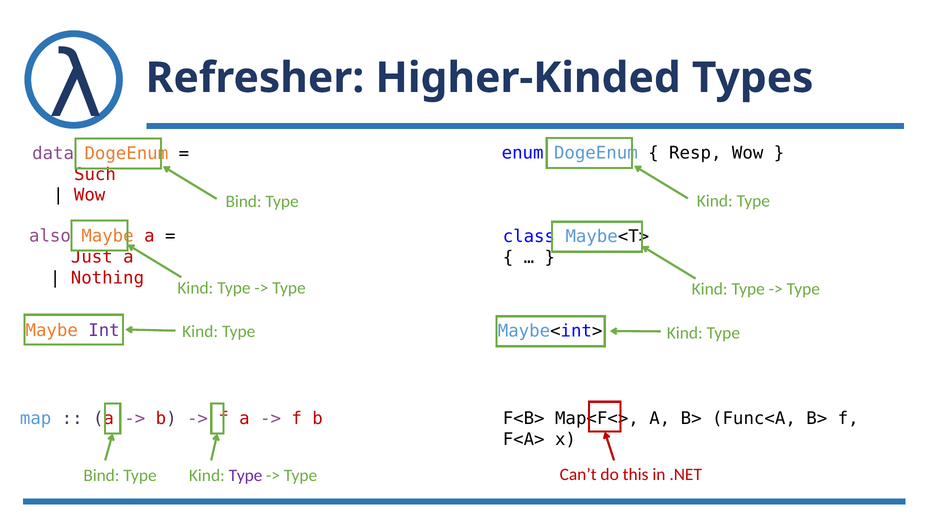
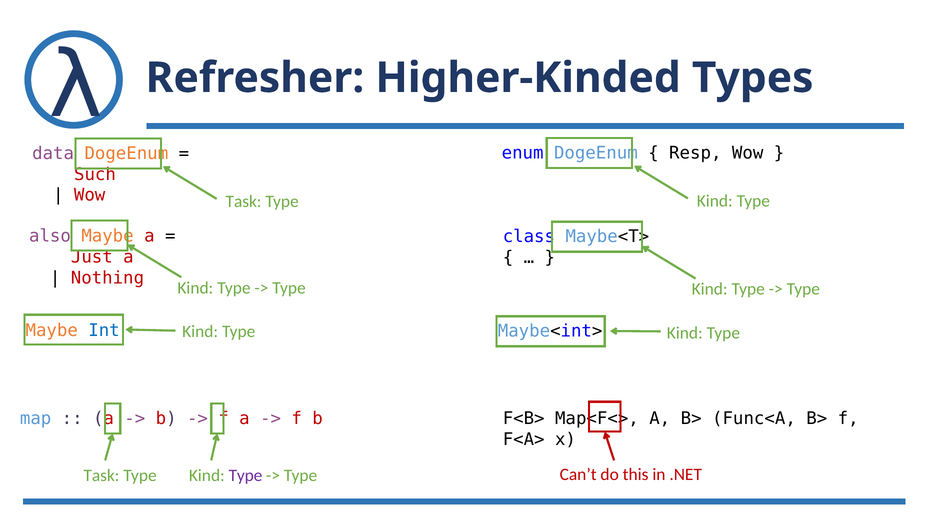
Wow Bind: Bind -> Task
Int colour: purple -> blue
Bind at (101, 475): Bind -> Task
